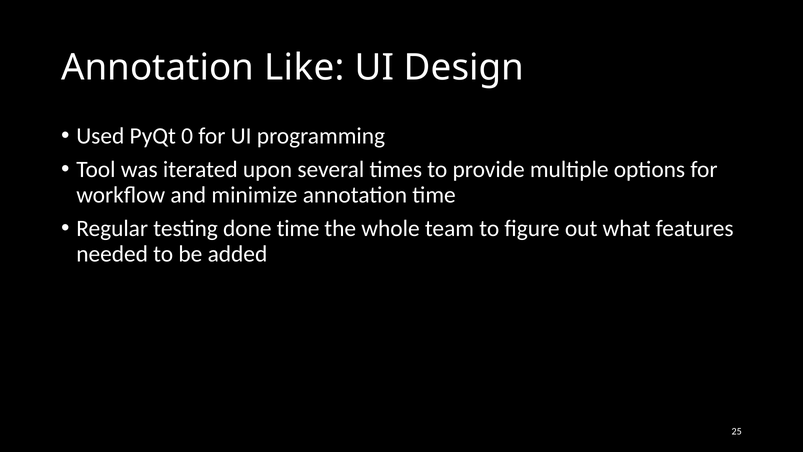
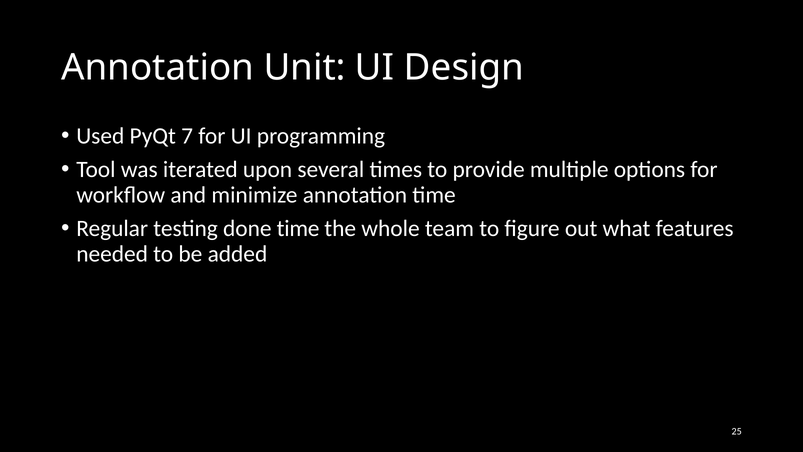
Like: Like -> Unit
0: 0 -> 7
